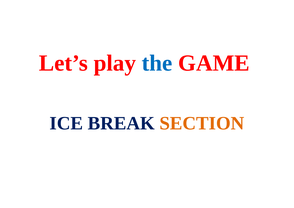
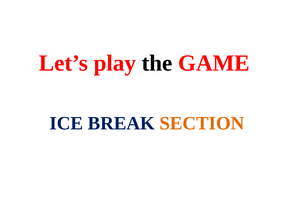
the colour: blue -> black
